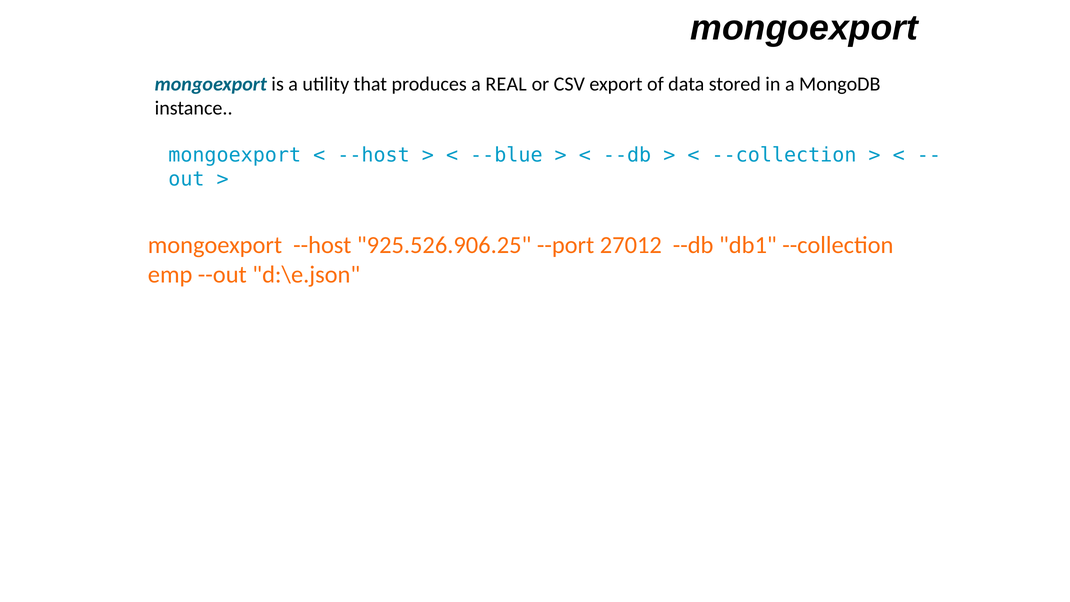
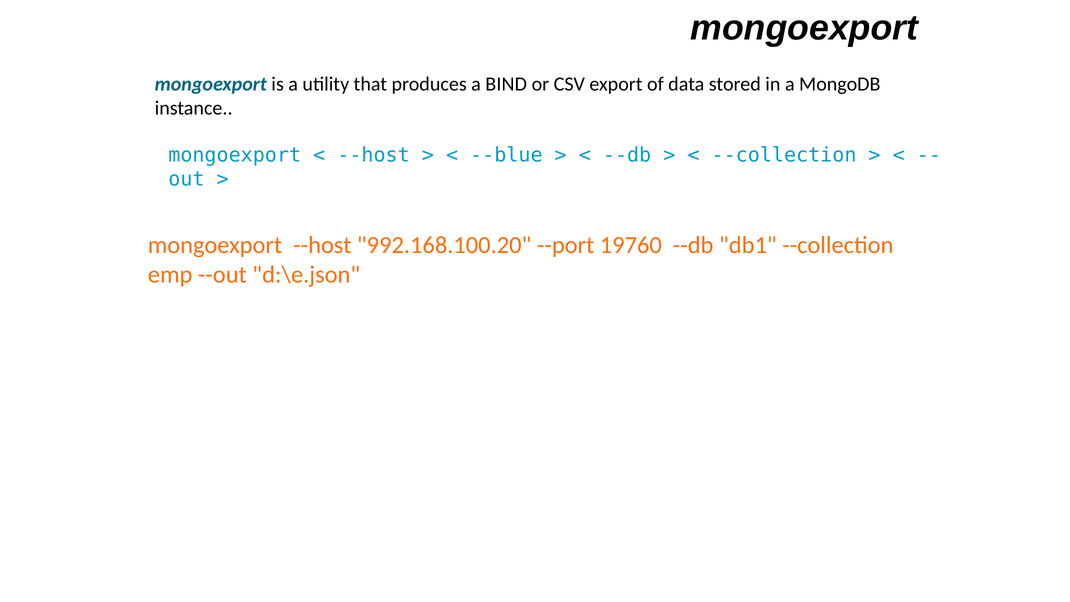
REAL: REAL -> BIND
925.526.906.25: 925.526.906.25 -> 992.168.100.20
27012: 27012 -> 19760
